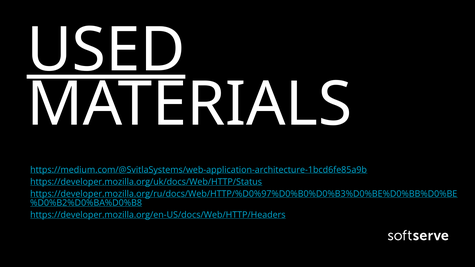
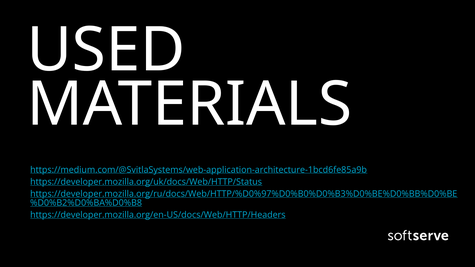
USED underline: present -> none
